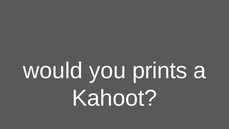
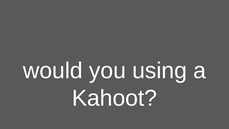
prints: prints -> using
